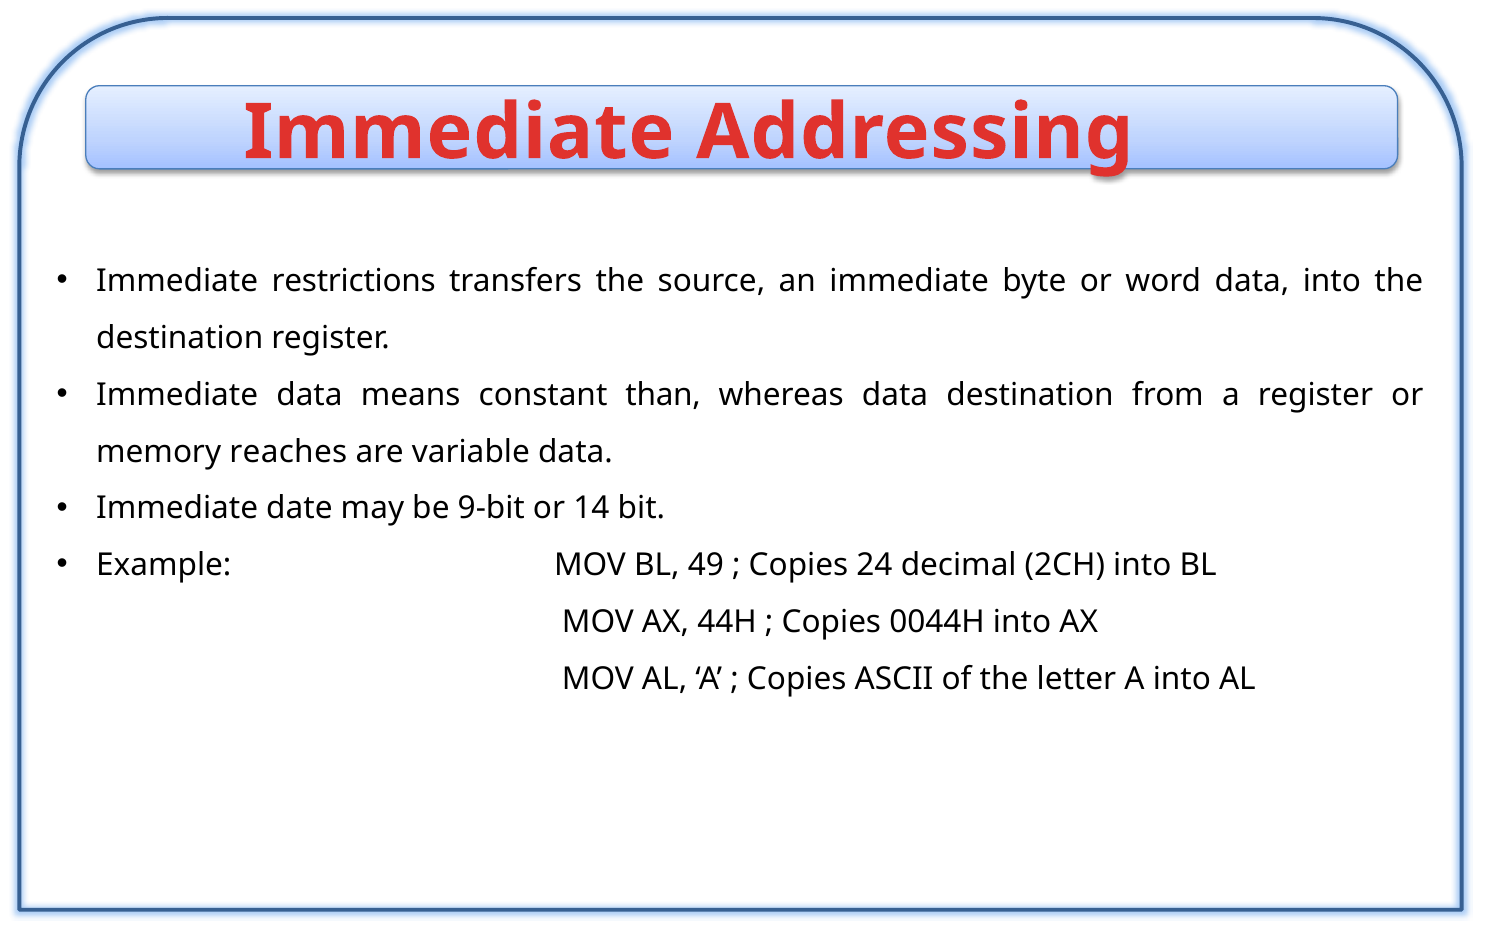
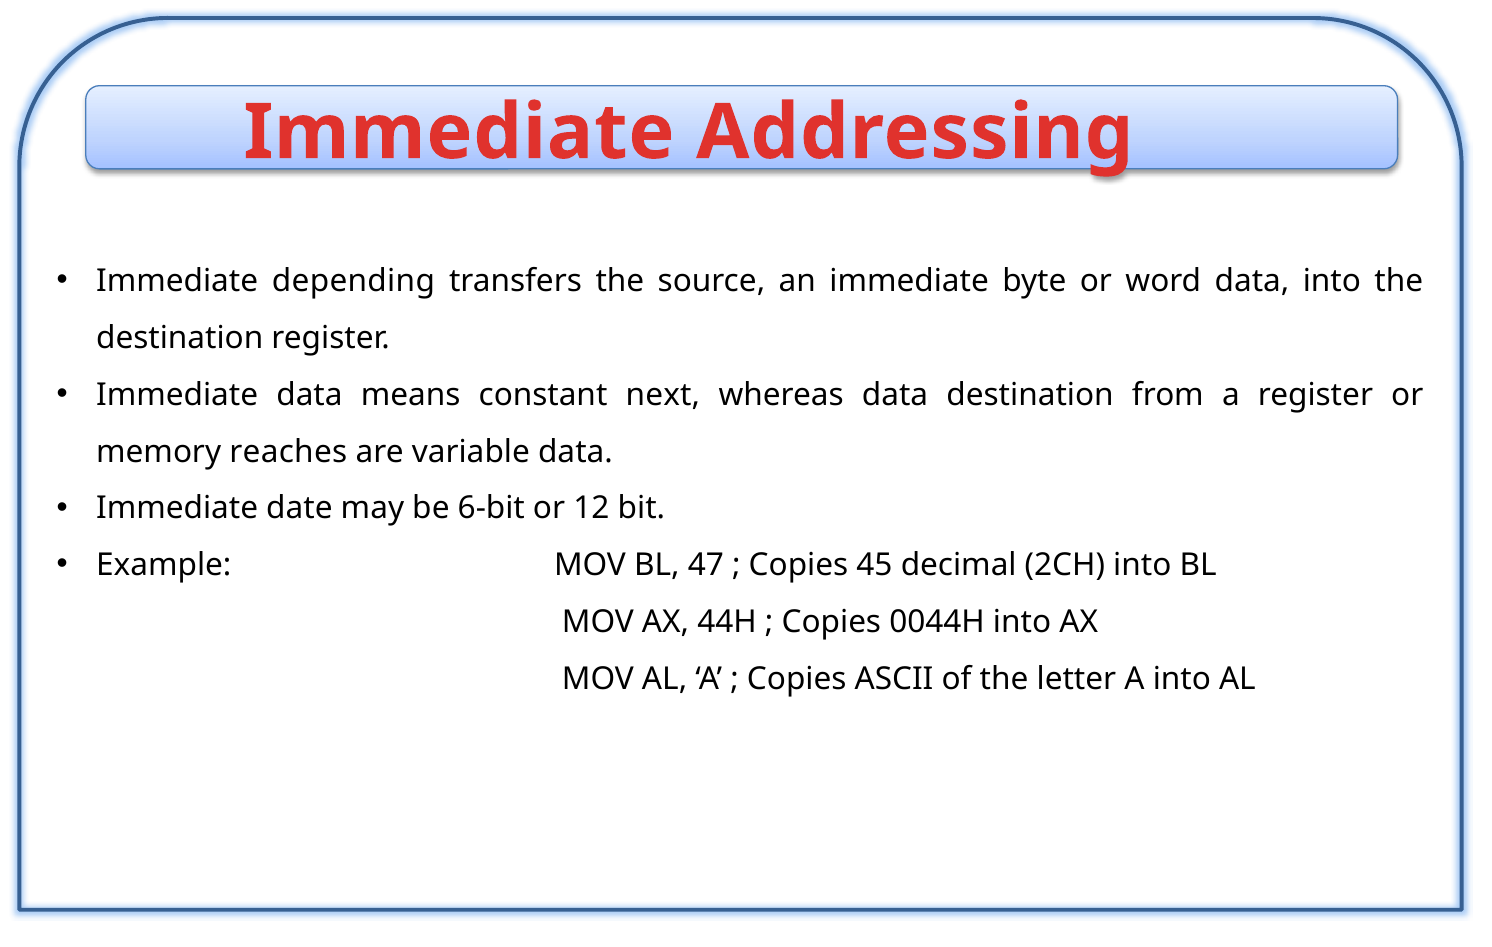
restrictions: restrictions -> depending
than: than -> next
9-bit: 9-bit -> 6-bit
14: 14 -> 12
49: 49 -> 47
24: 24 -> 45
